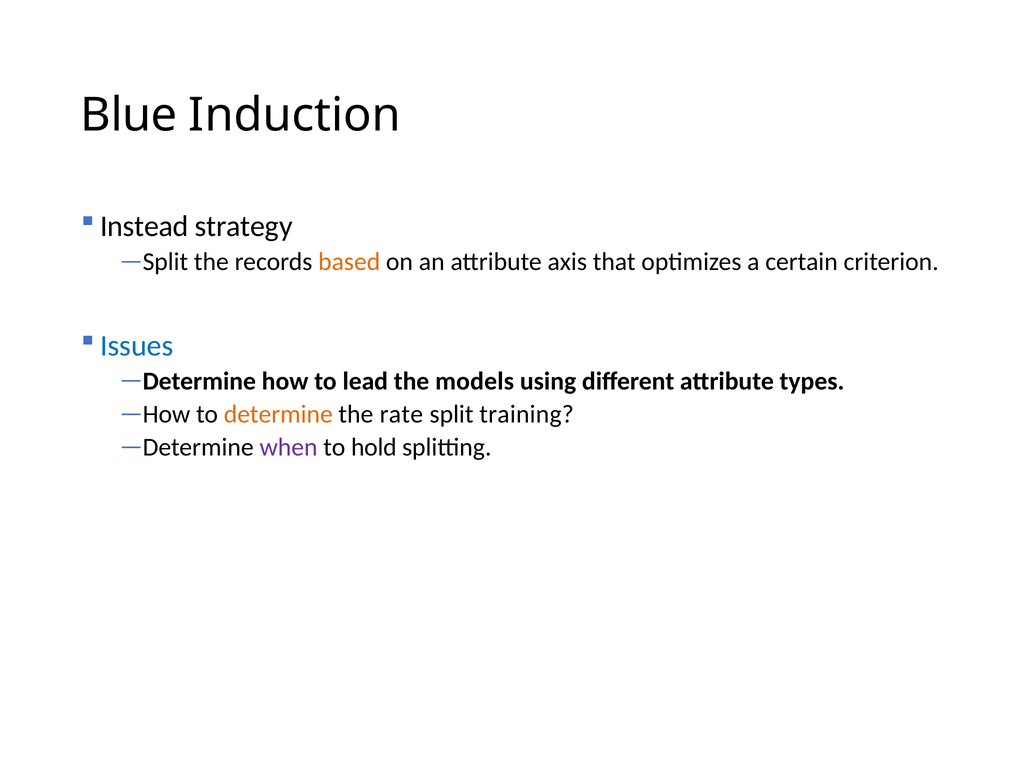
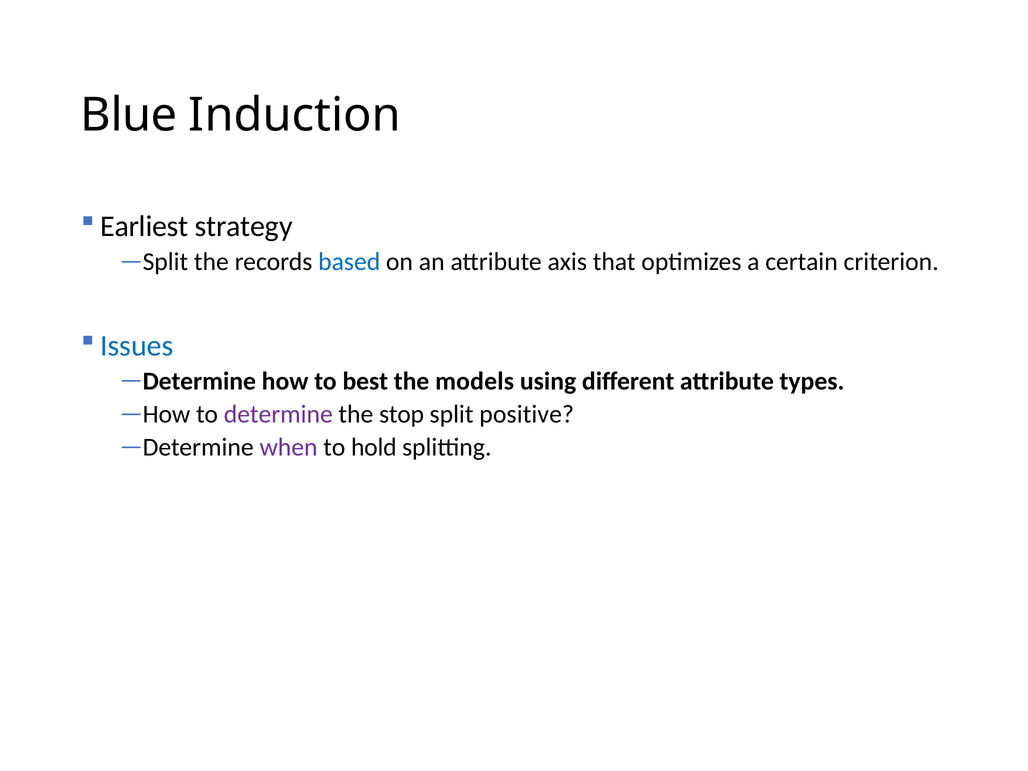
Instead: Instead -> Earliest
based colour: orange -> blue
lead: lead -> best
determine colour: orange -> purple
rate: rate -> stop
training: training -> positive
